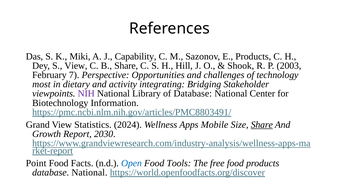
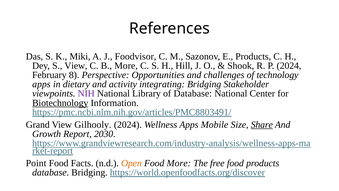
Capability: Capability -> Foodvisor
B Share: Share -> More
P 2003: 2003 -> 2024
7: 7 -> 8
most at (41, 84): most -> apps
Biotechnology underline: none -> present
Statistics: Statistics -> Gilhooly
Open colour: blue -> orange
Food Tools: Tools -> More
National at (89, 172): National -> Bridging
